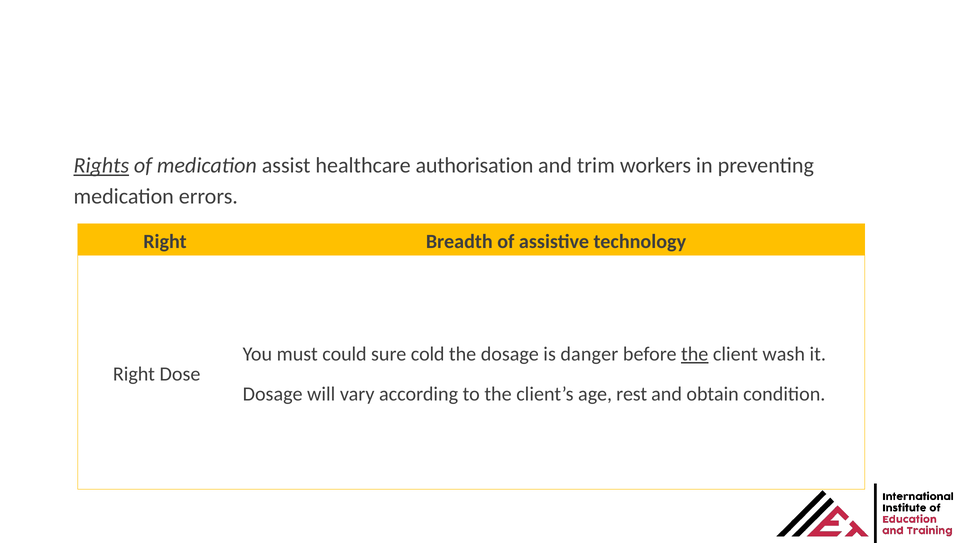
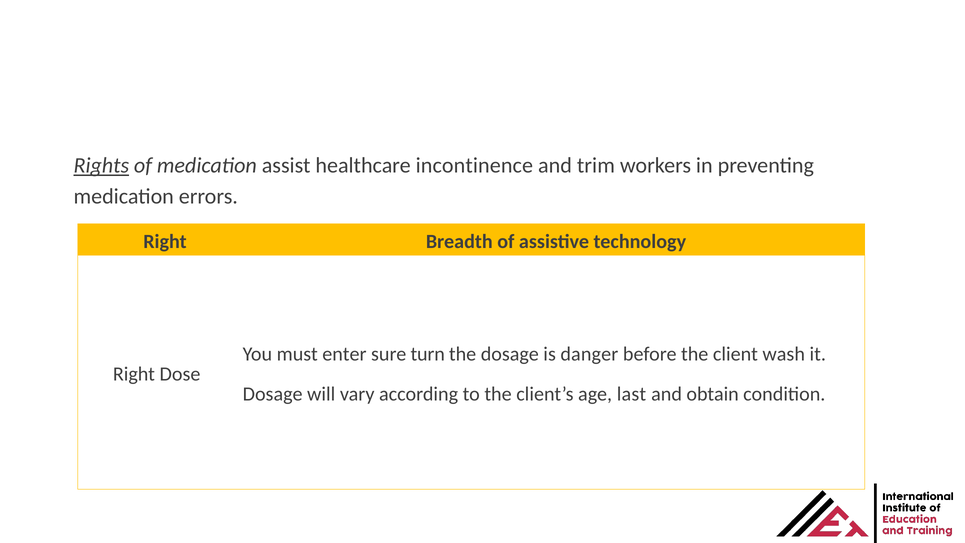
authorisation: authorisation -> incontinence
could: could -> enter
cold: cold -> turn
the at (695, 354) underline: present -> none
rest: rest -> last
